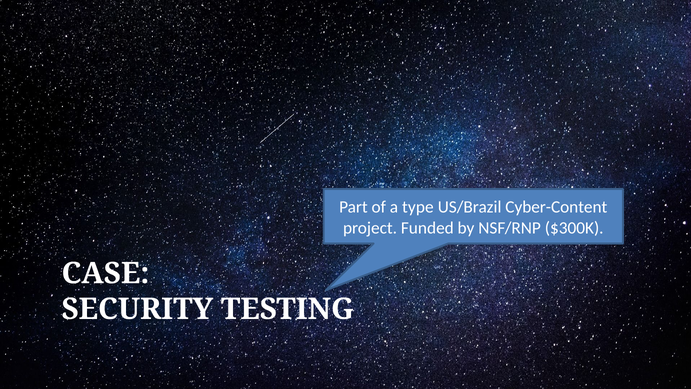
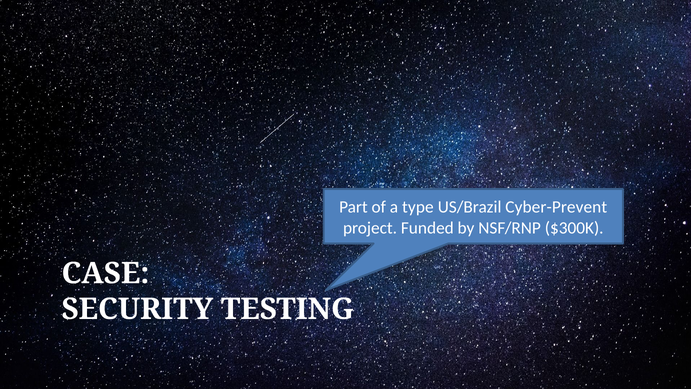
Cyber-Content: Cyber-Content -> Cyber-Prevent
